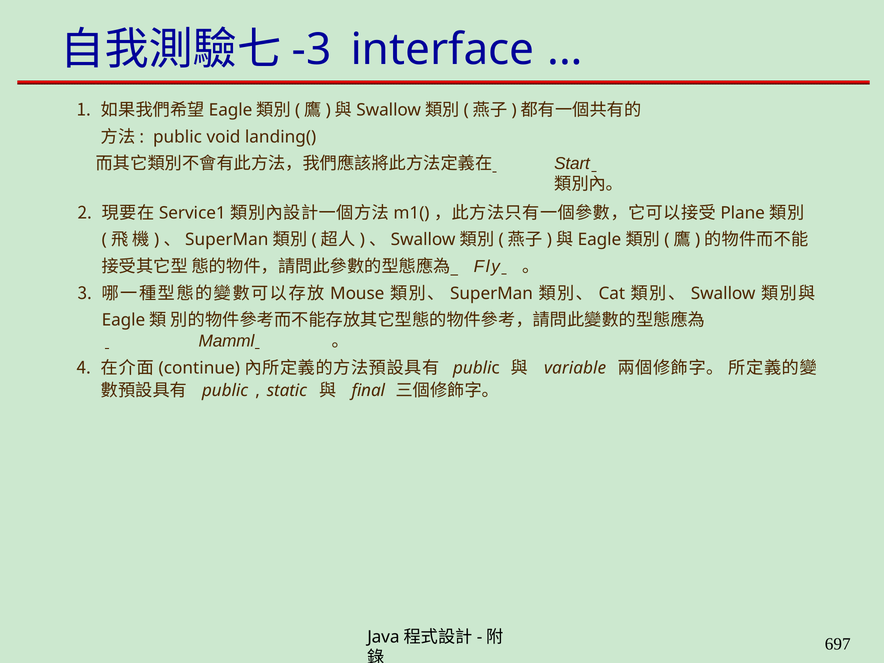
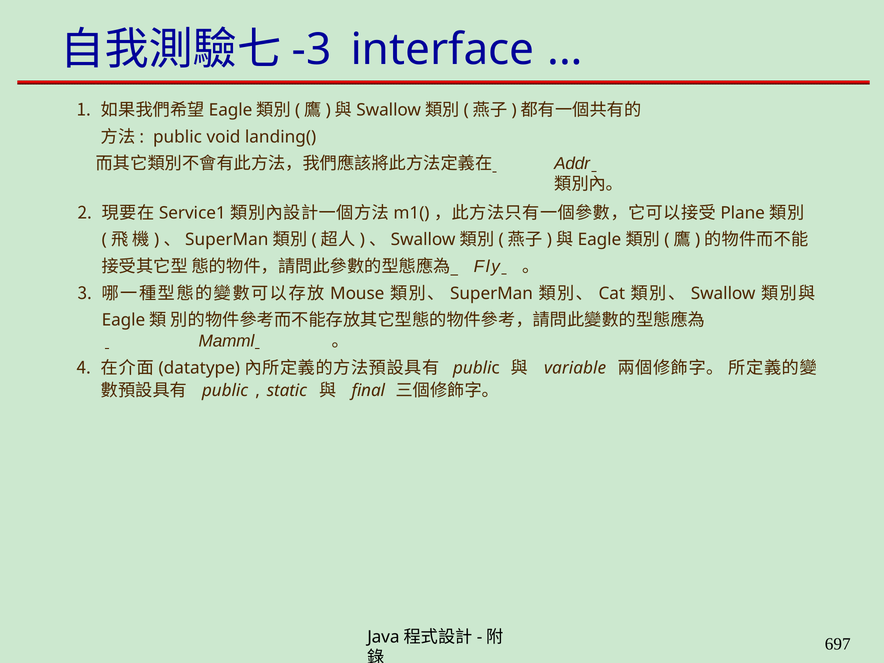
Start: Start -> Addr
continue: continue -> datatype
